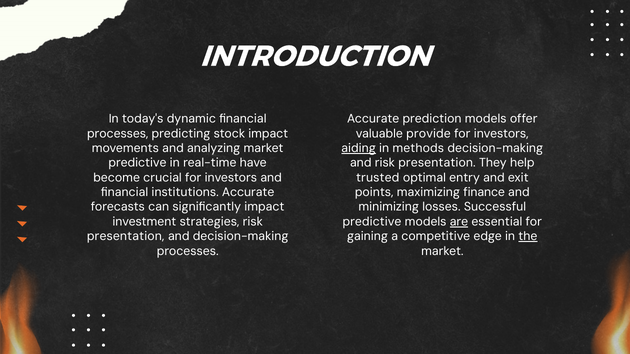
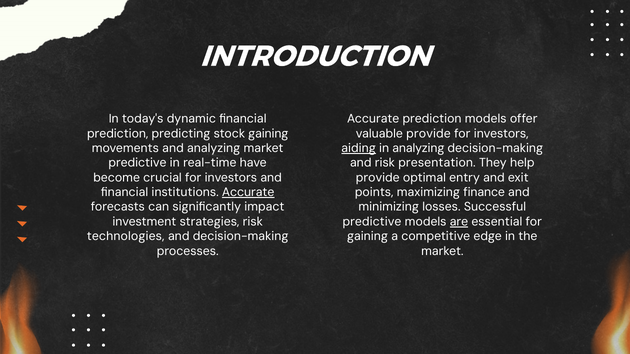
processes at (118, 134): processes -> prediction
stock impact: impact -> gaining
in methods: methods -> analyzing
trusted at (378, 178): trusted -> provide
Accurate at (248, 192) underline: none -> present
presentation at (126, 237): presentation -> technologies
the underline: present -> none
